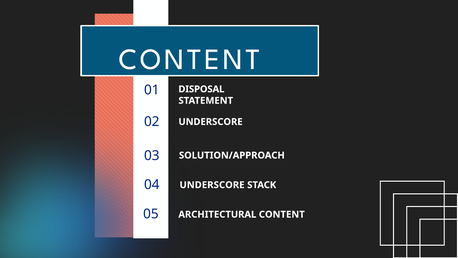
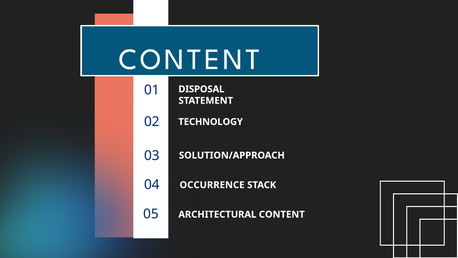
UNDERSCORE at (211, 122): UNDERSCORE -> TECHNOLOGY
UNDERSCORE at (212, 185): UNDERSCORE -> OCCURRENCE
